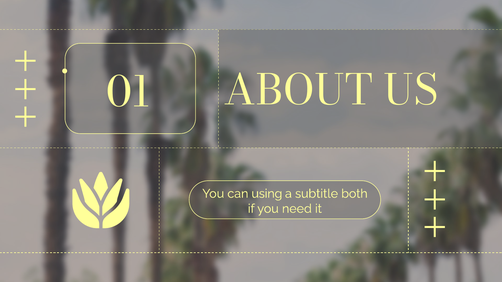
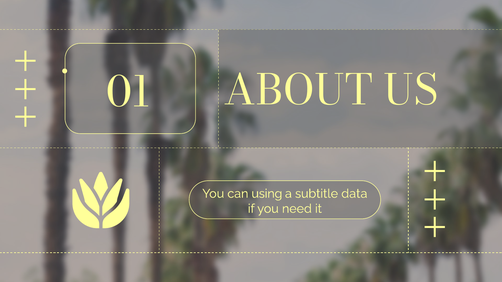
both: both -> data
